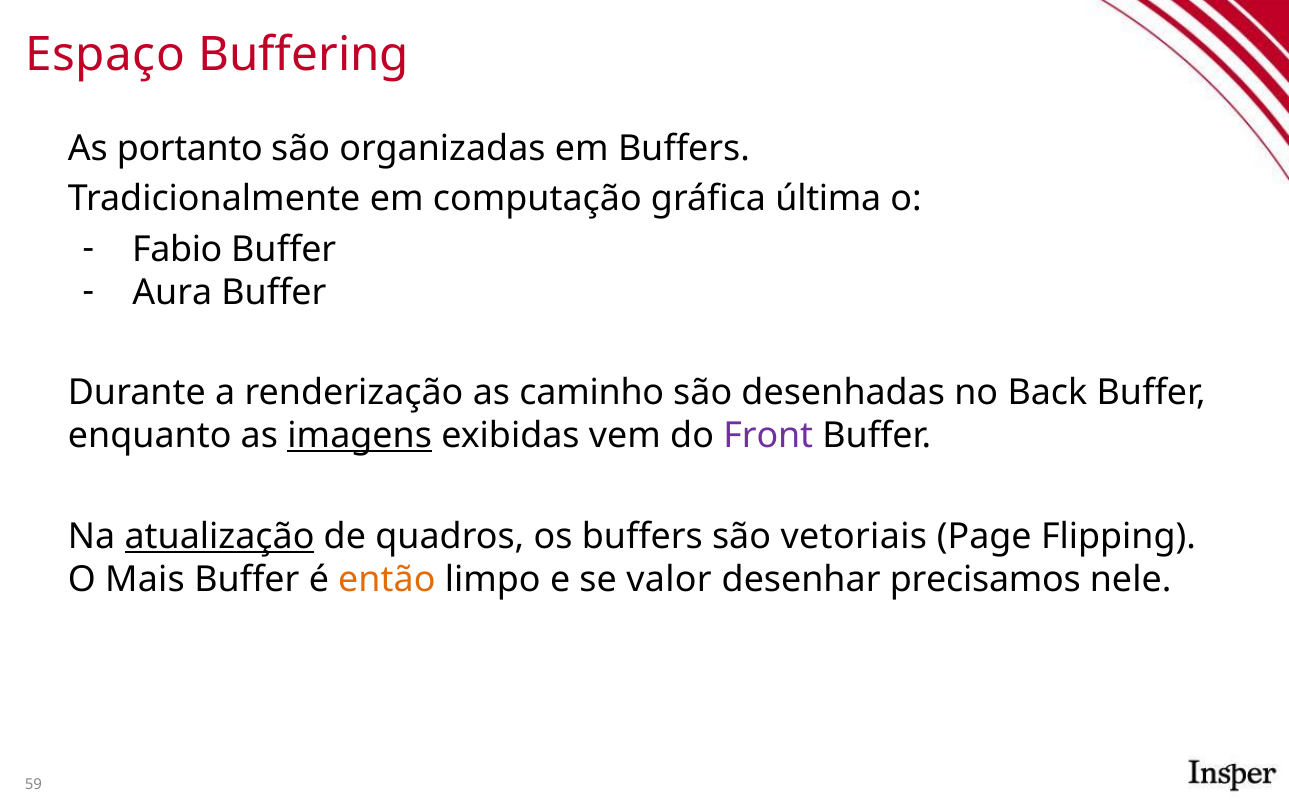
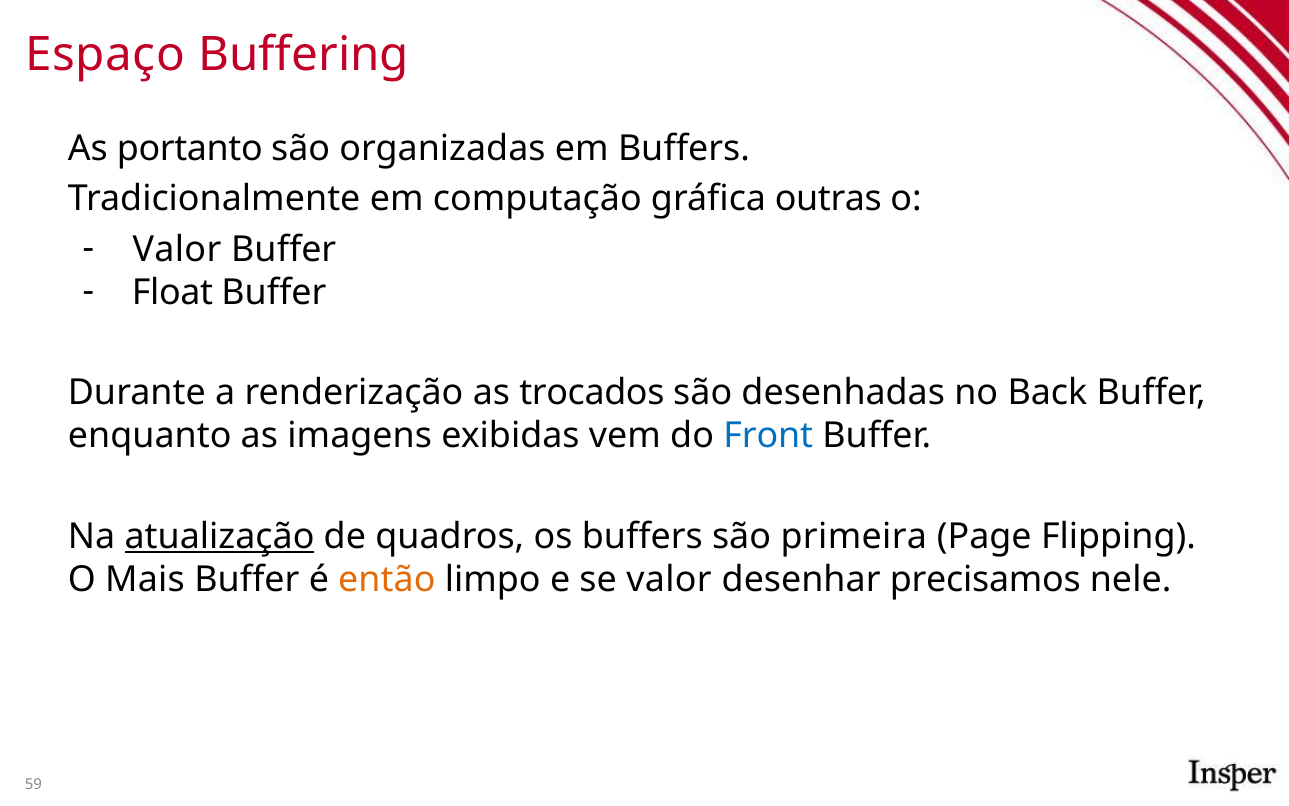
última: última -> outras
Fabio at (177, 249): Fabio -> Valor
Aura: Aura -> Float
caminho: caminho -> trocados
imagens underline: present -> none
Front colour: purple -> blue
vetoriais: vetoriais -> primeira
